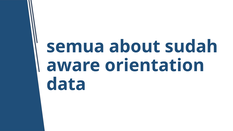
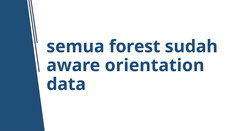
about: about -> forest
